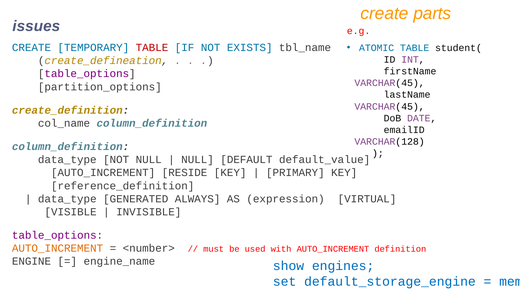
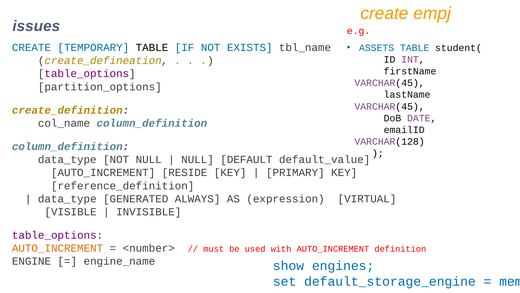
parts: parts -> empj
ATOMIC: ATOMIC -> ASSETS
TABLE at (152, 48) colour: red -> black
